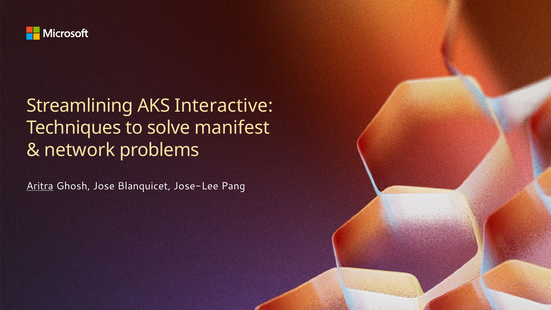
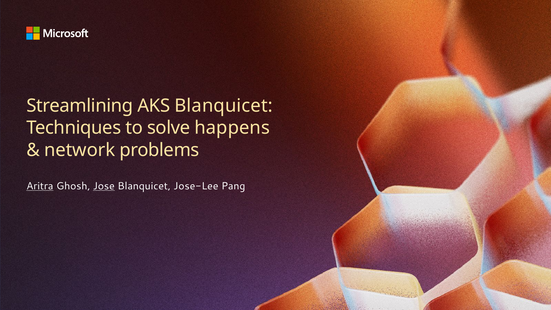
AKS Interactive: Interactive -> Blanquicet
manifest: manifest -> happens
Jose underline: none -> present
